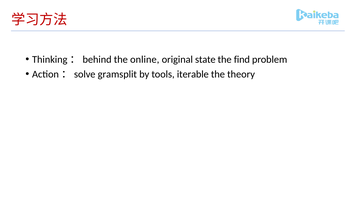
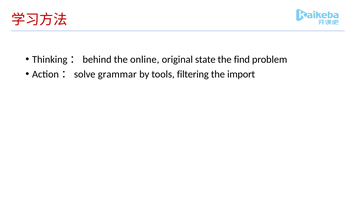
gramsplit: gramsplit -> grammar
iterable: iterable -> filtering
theory: theory -> import
